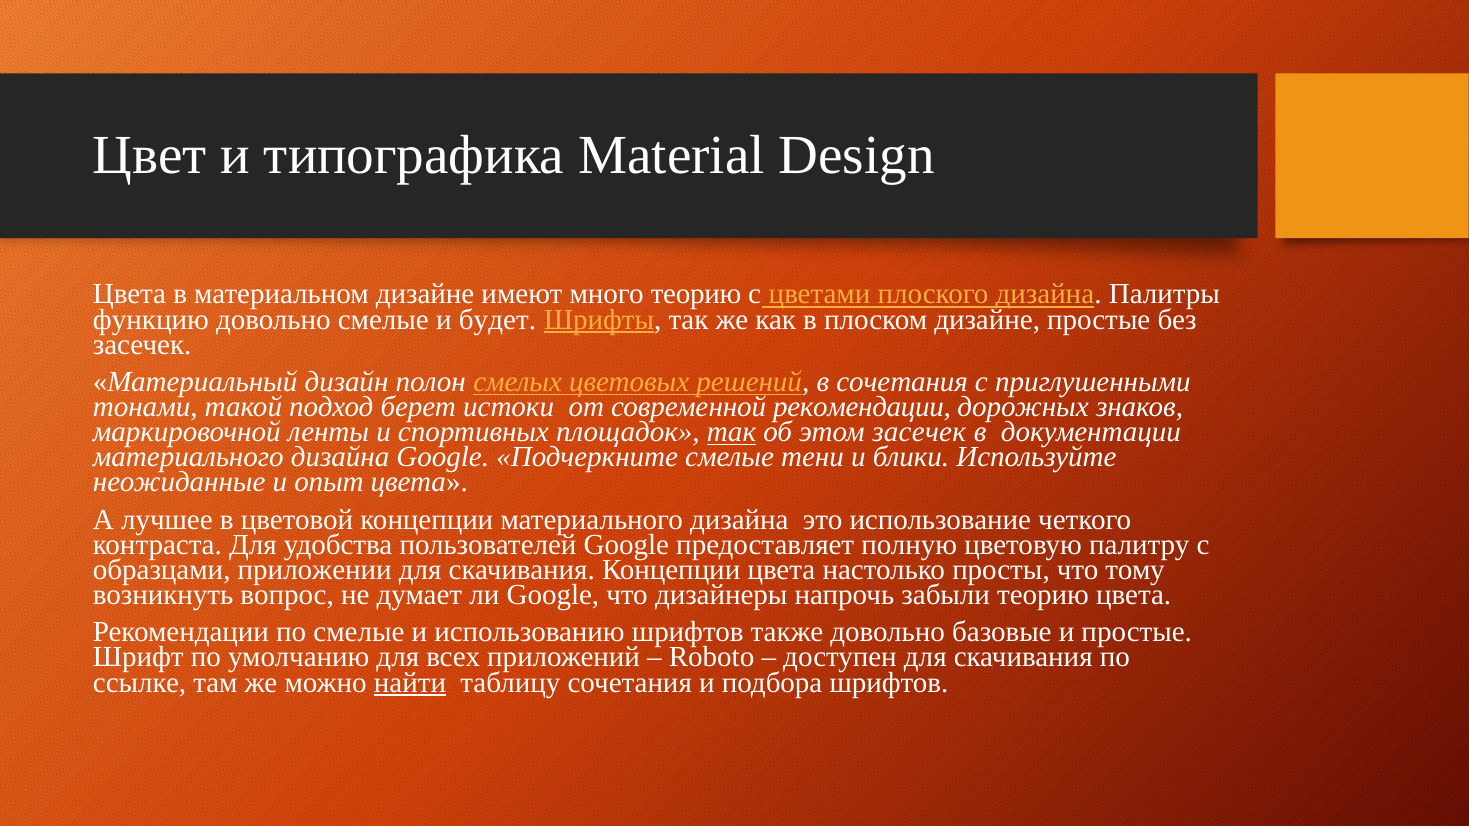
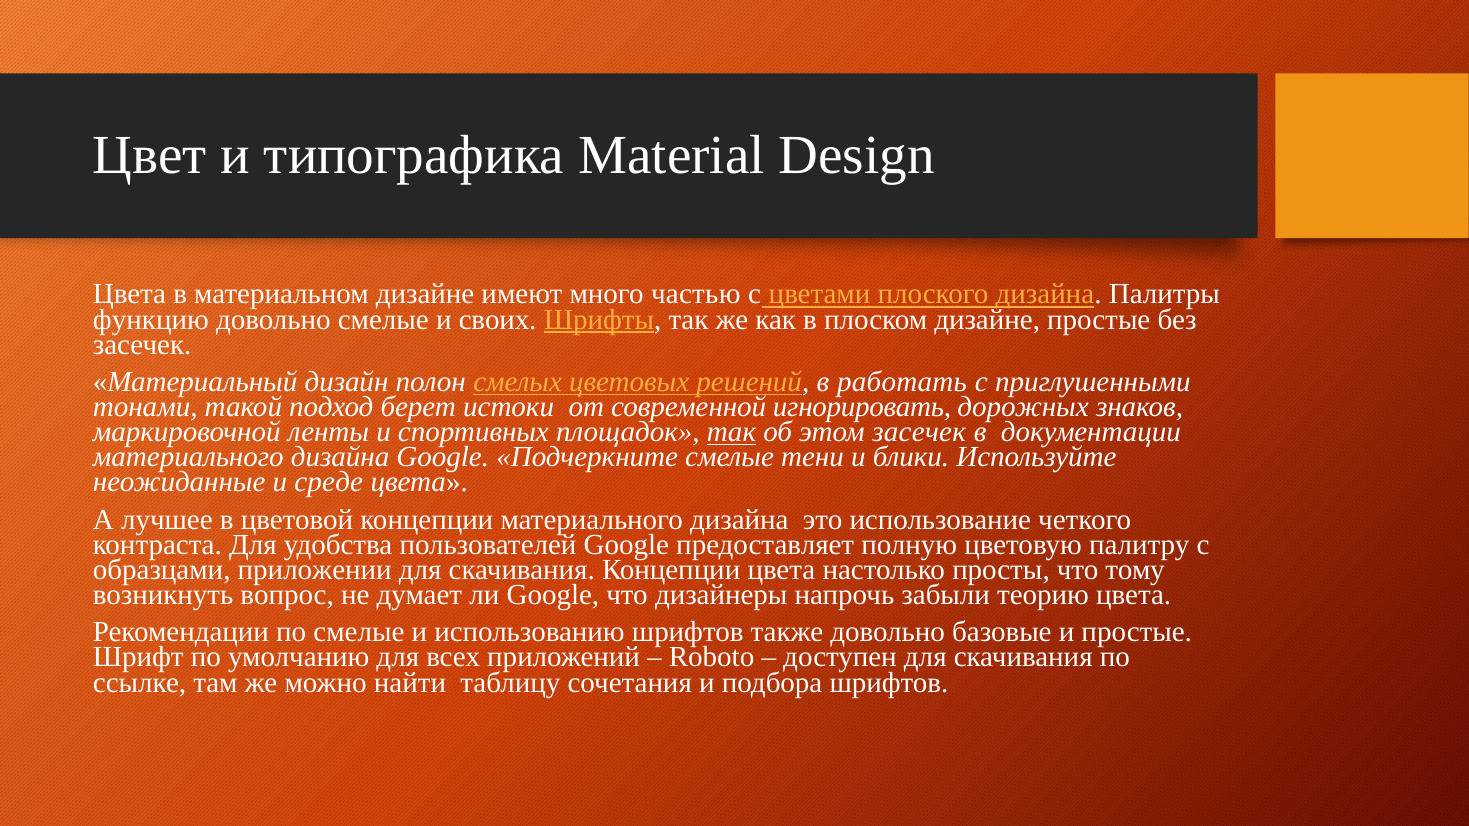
много теорию: теорию -> частью
будет: будет -> своих
в сочетания: сочетания -> работать
современной рекомендации: рекомендации -> игнорировать
опыт: опыт -> среде
найти underline: present -> none
